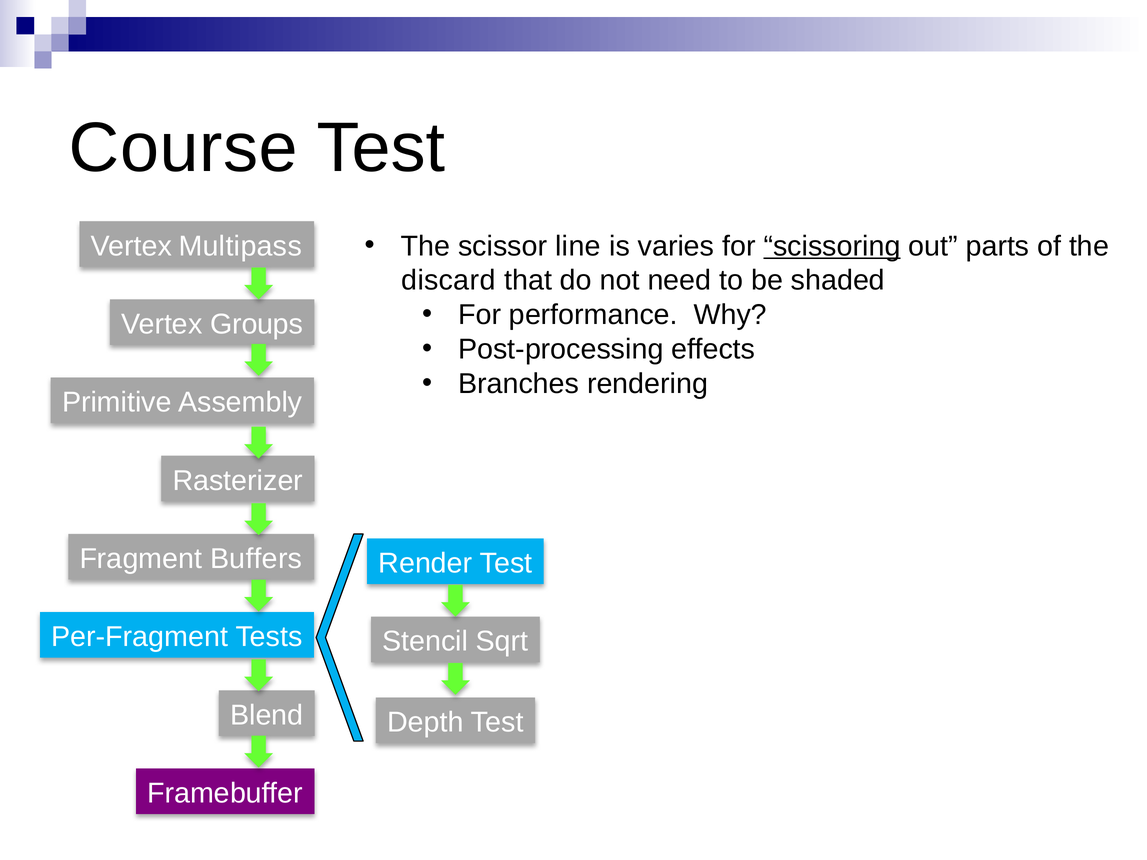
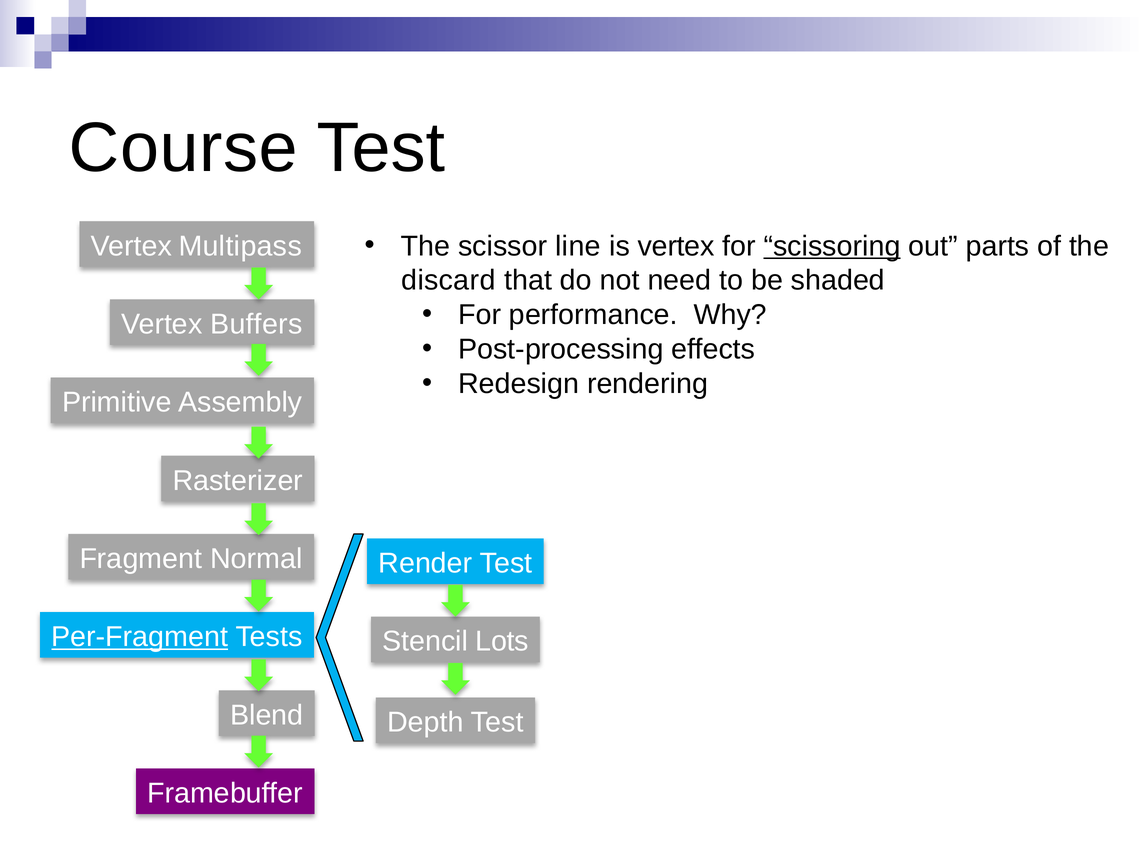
is varies: varies -> vertex
Groups: Groups -> Buffers
Branches: Branches -> Redesign
Buffers: Buffers -> Normal
Per-Fragment underline: none -> present
Sqrt: Sqrt -> Lots
